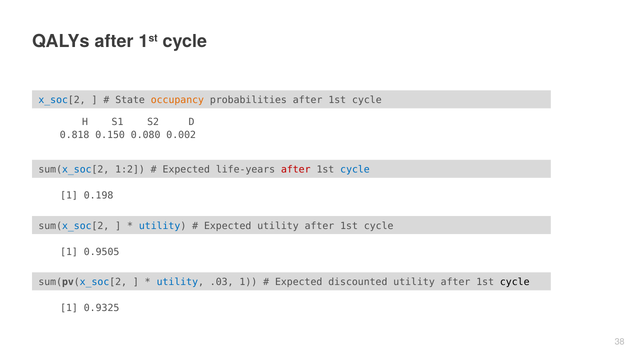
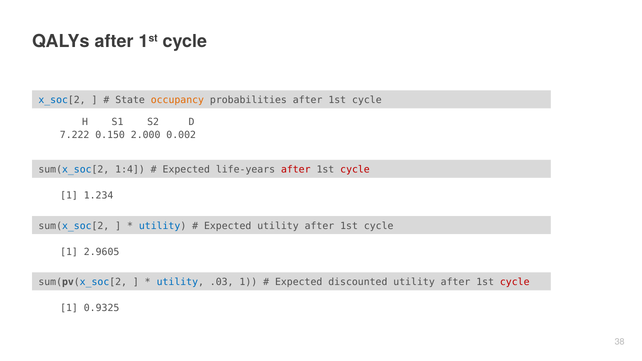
0.818: 0.818 -> 7.222
0.080: 0.080 -> 2.000
1:2: 1:2 -> 1:4
cycle at (355, 170) colour: blue -> red
0.198: 0.198 -> 1.234
0.9505: 0.9505 -> 2.9605
cycle at (515, 282) colour: black -> red
